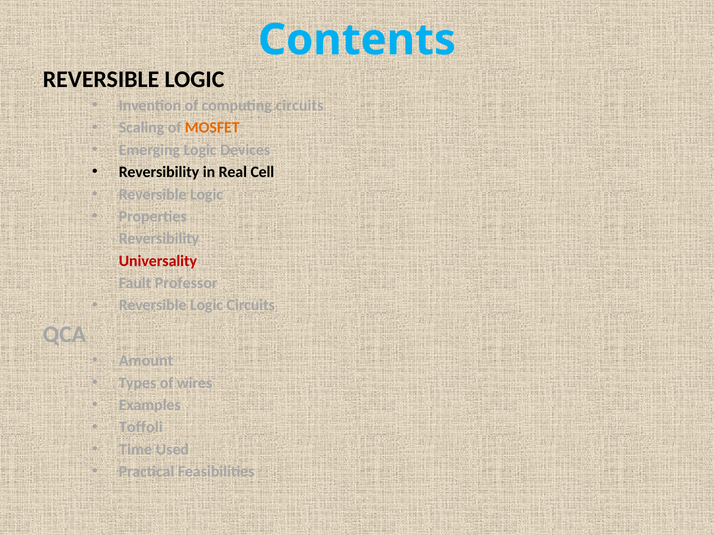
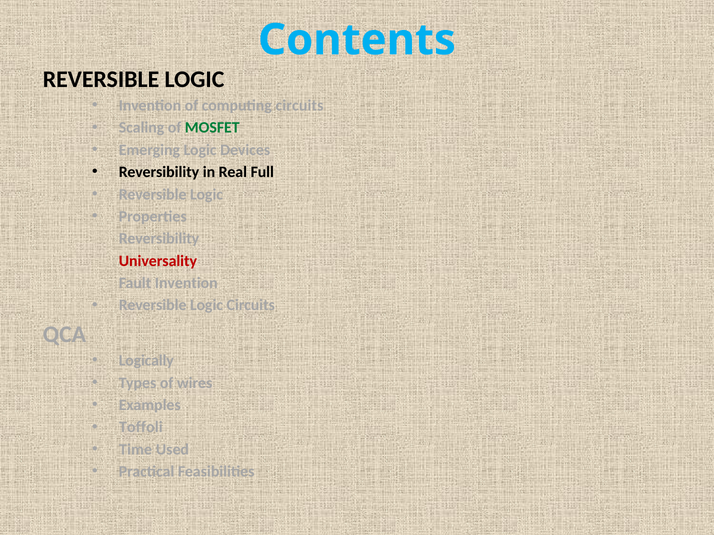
MOSFET colour: orange -> green
Cell: Cell -> Full
Fault Professor: Professor -> Invention
Amount: Amount -> Logically
